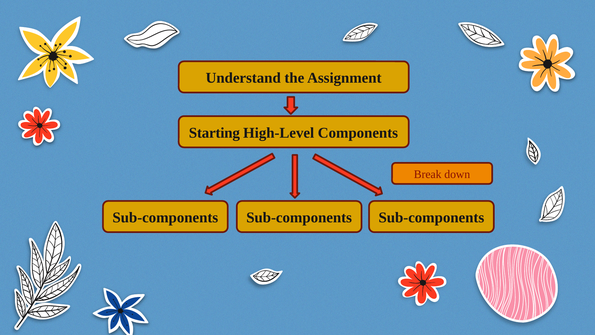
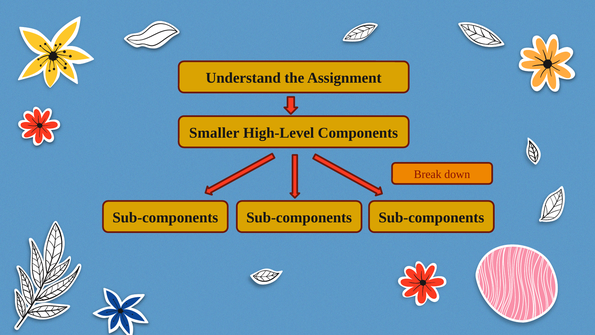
Starting: Starting -> Smaller
